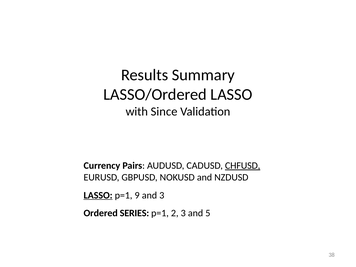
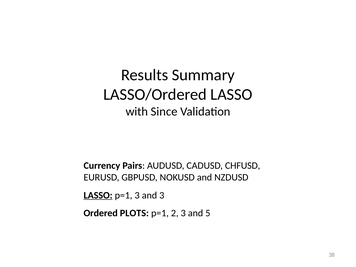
CHFUSD underline: present -> none
p=1 9: 9 -> 3
SERIES: SERIES -> PLOTS
